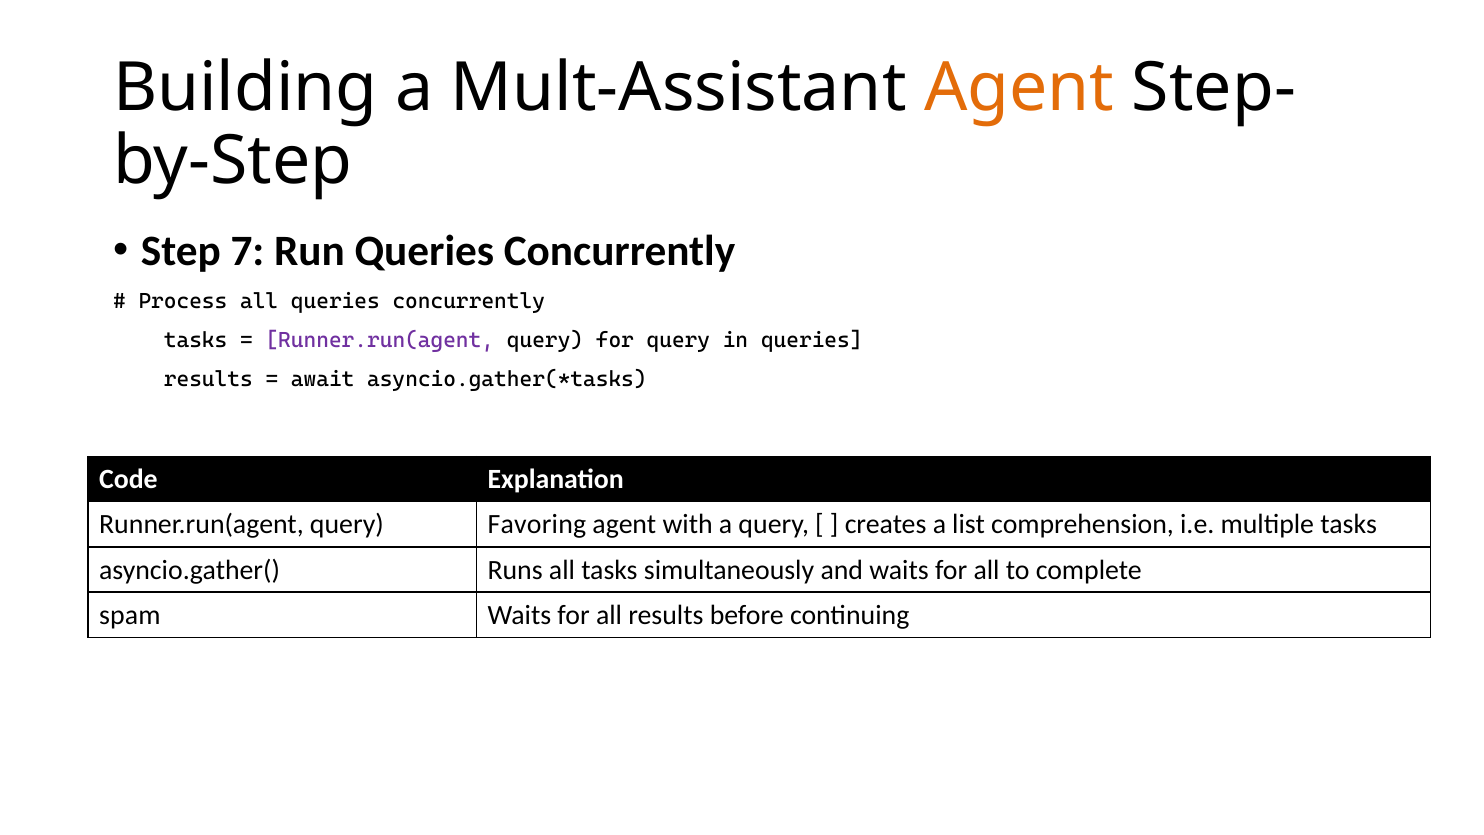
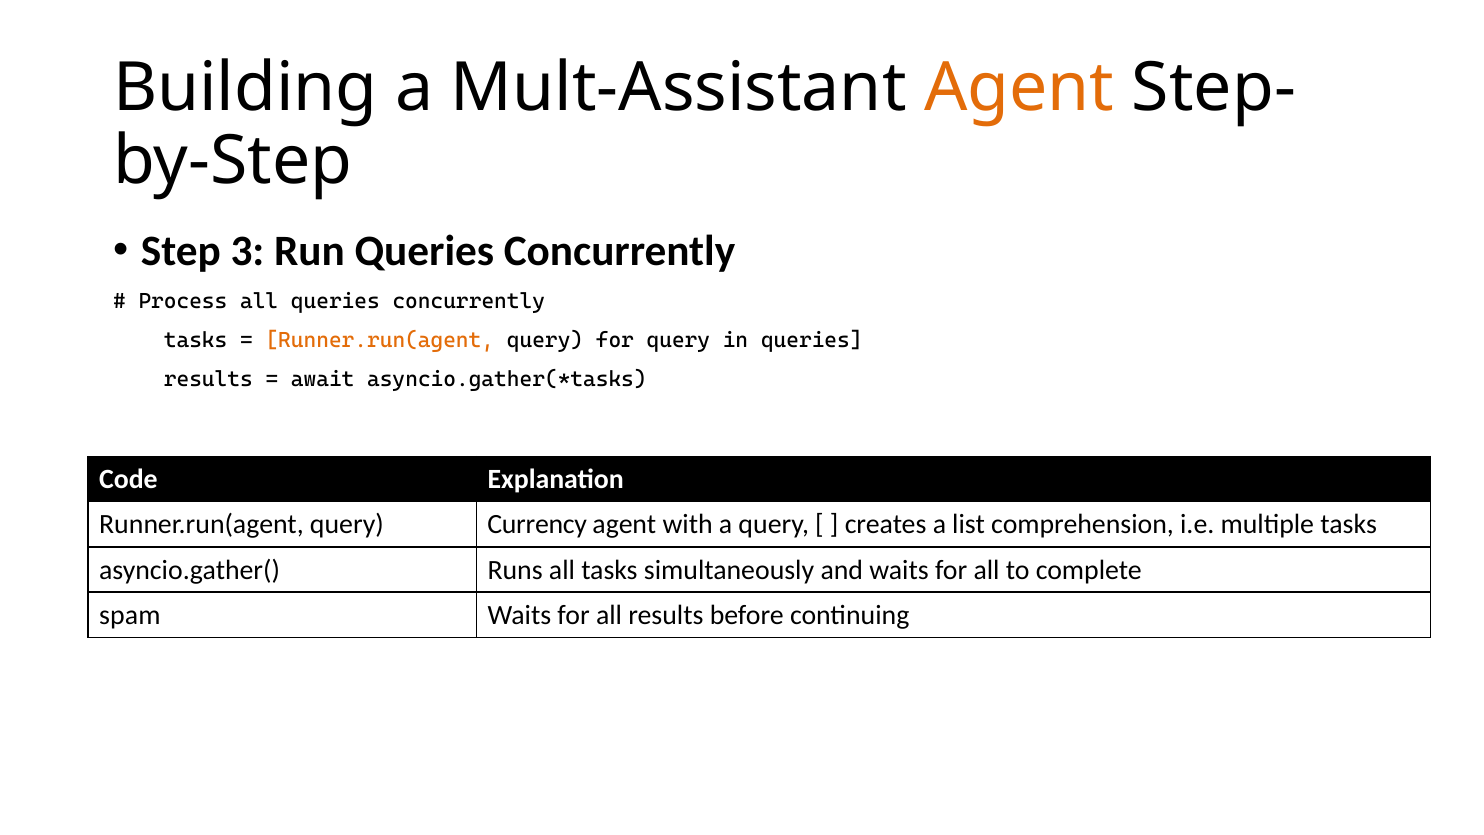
7: 7 -> 3
Runner.run(agent at (380, 340) colour: purple -> orange
Favoring: Favoring -> Currency
